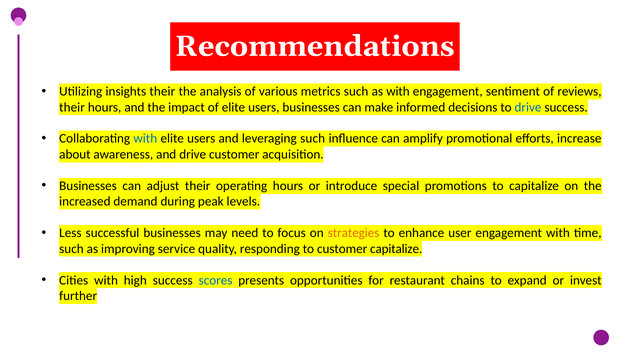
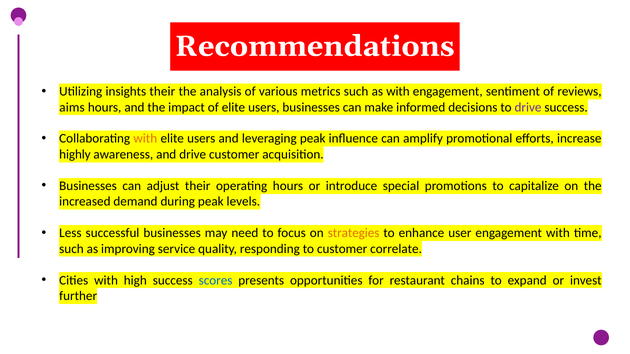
their at (72, 107): their -> aims
drive at (528, 107) colour: blue -> purple
with at (145, 139) colour: blue -> orange
leveraging such: such -> peak
about: about -> highly
customer capitalize: capitalize -> correlate
